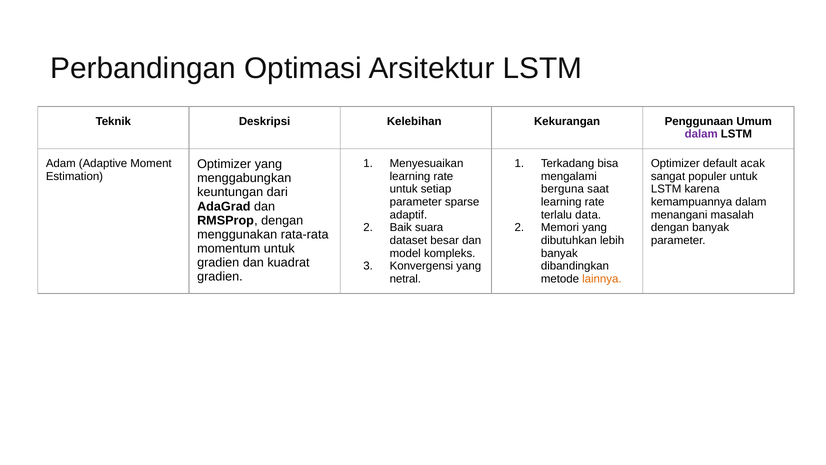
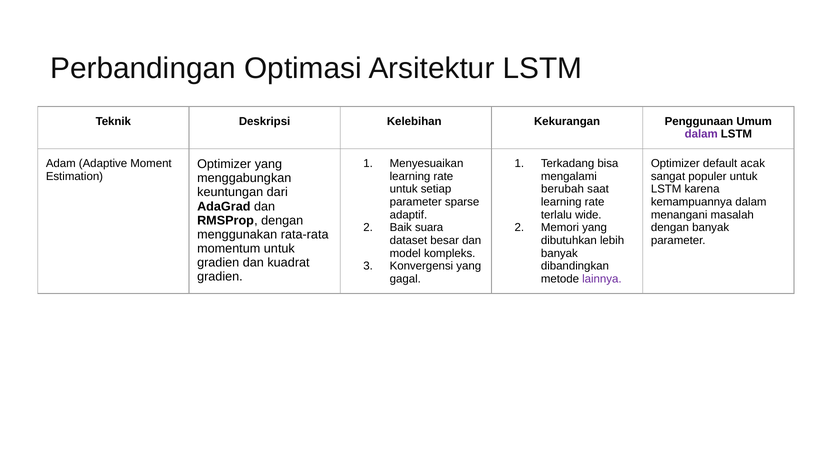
berguna: berguna -> berubah
data: data -> wide
netral: netral -> gagal
lainnya colour: orange -> purple
